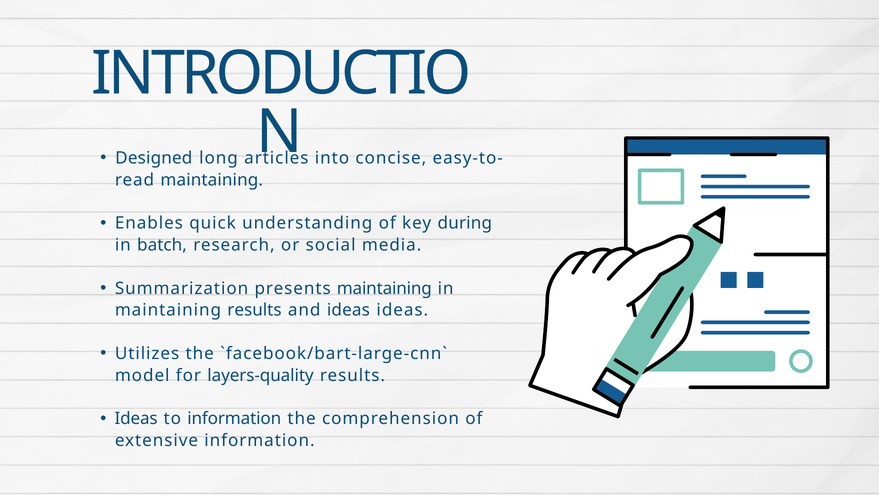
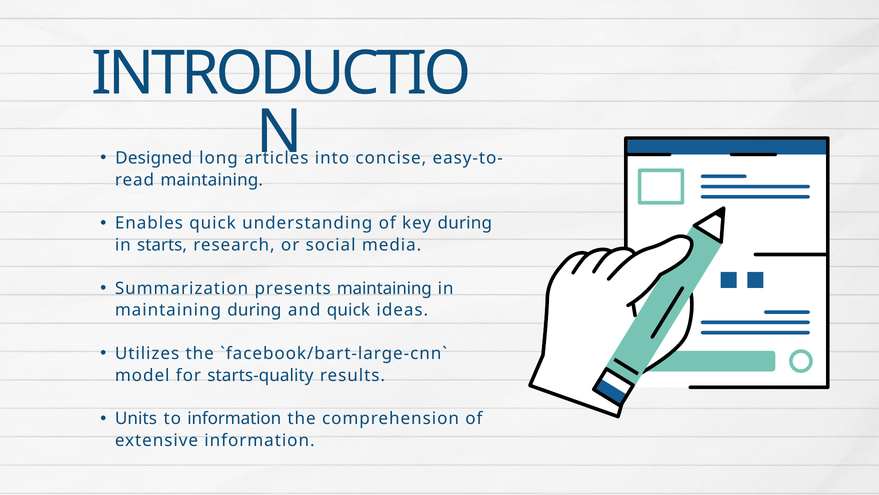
batch: batch -> starts
maintaining results: results -> during
and ideas: ideas -> quick
layers-quality: layers-quality -> starts-quality
Ideas at (136, 418): Ideas -> Units
